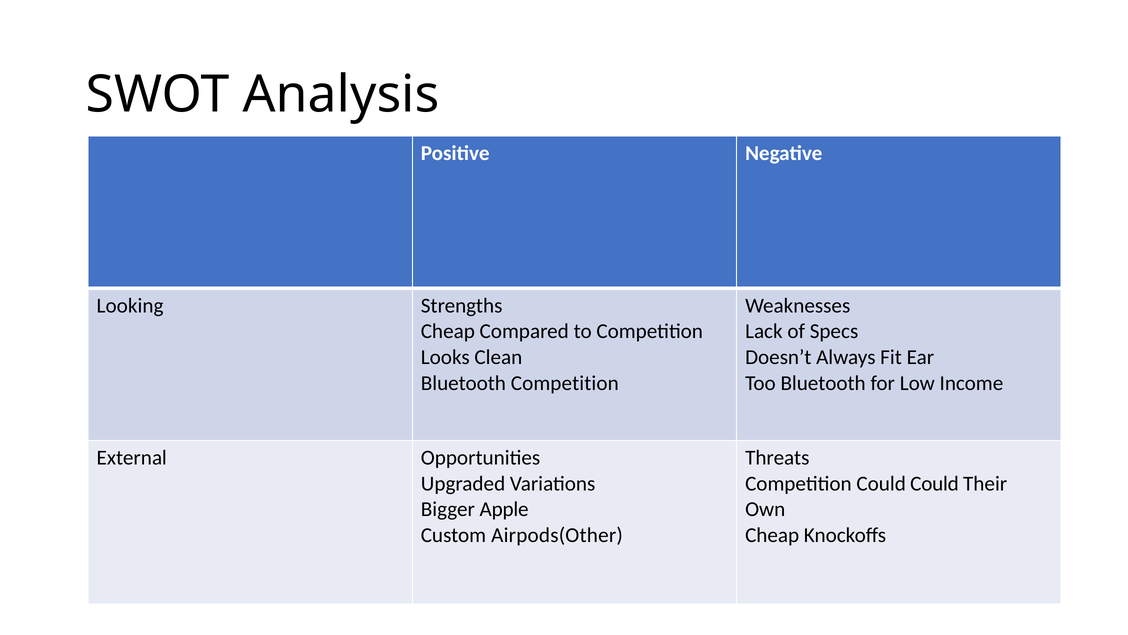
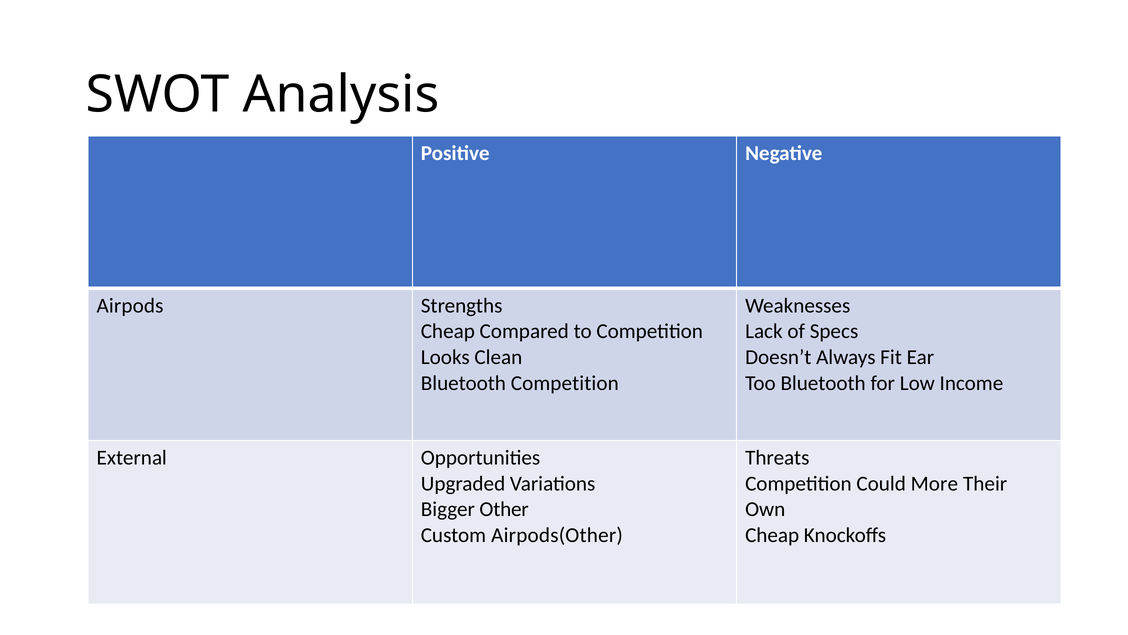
Looking: Looking -> Airpods
Could Could: Could -> More
Apple: Apple -> Other
